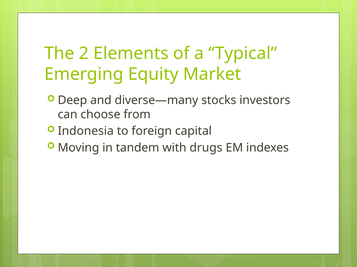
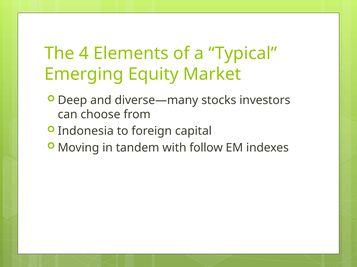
2: 2 -> 4
drugs: drugs -> follow
